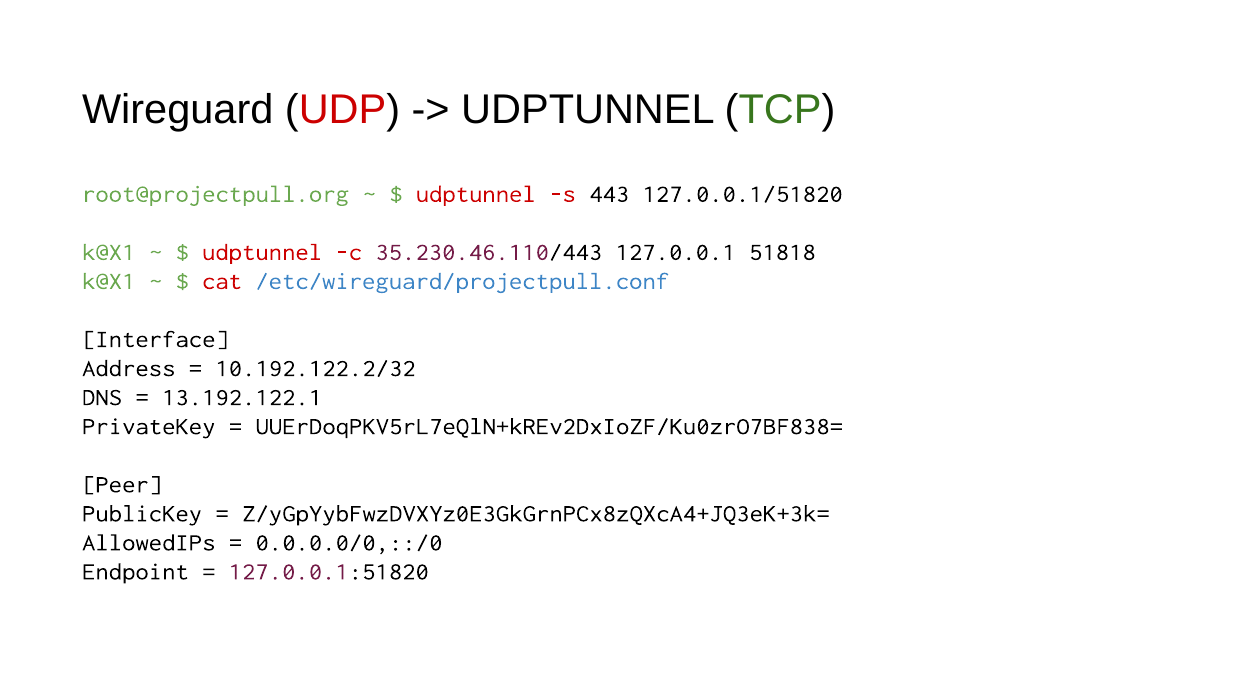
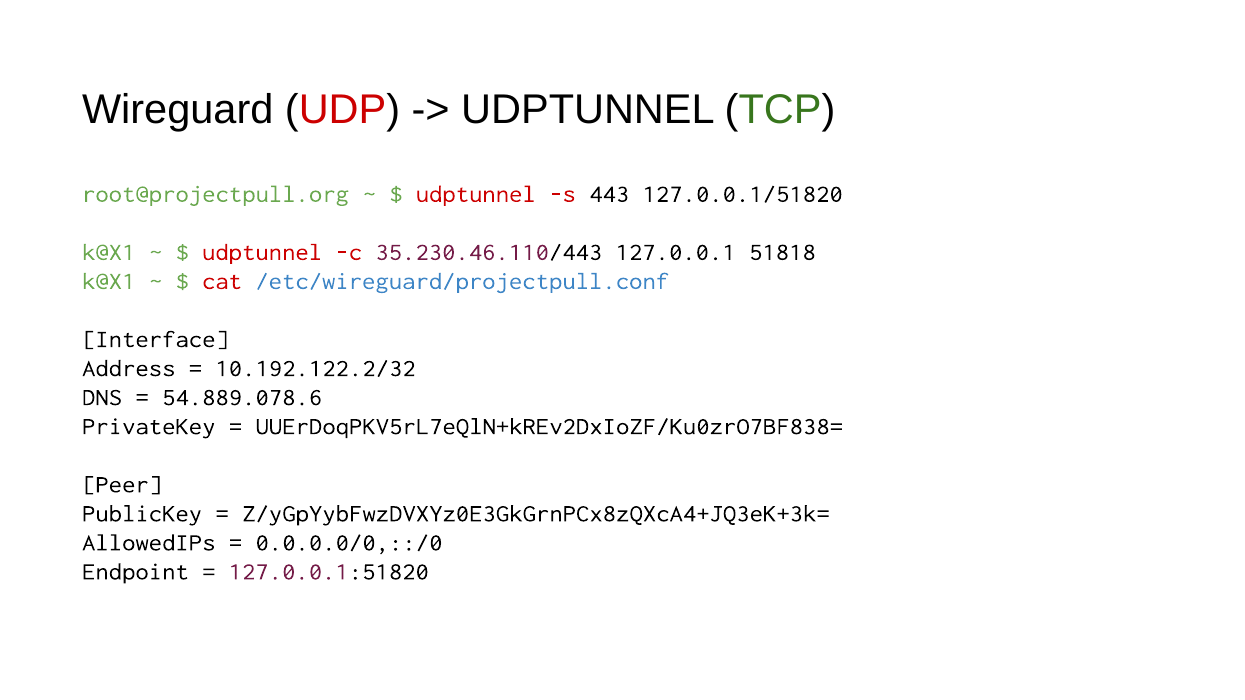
13.192.122.1: 13.192.122.1 -> 54.889.078.6
